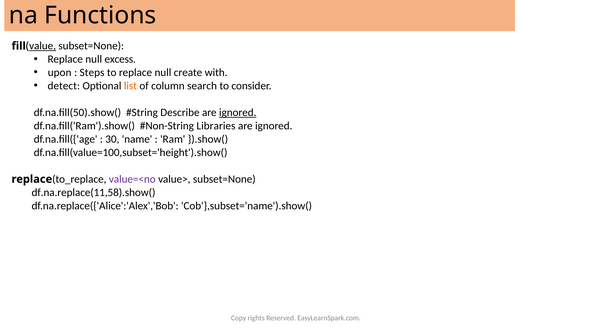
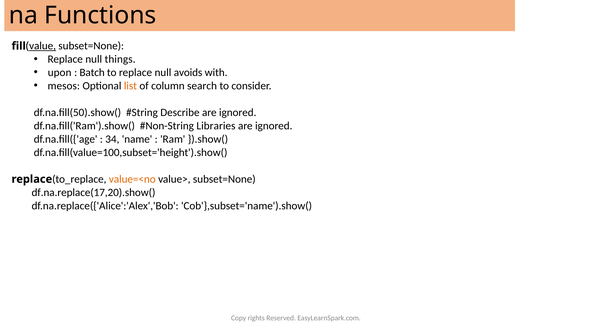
excess: excess -> things
Steps: Steps -> Batch
create: create -> avoids
detect: detect -> mesos
ignored at (238, 113) underline: present -> none
30: 30 -> 34
value=<no colour: purple -> orange
df.na.replace(11,58).show(: df.na.replace(11,58).show( -> df.na.replace(17,20).show(
